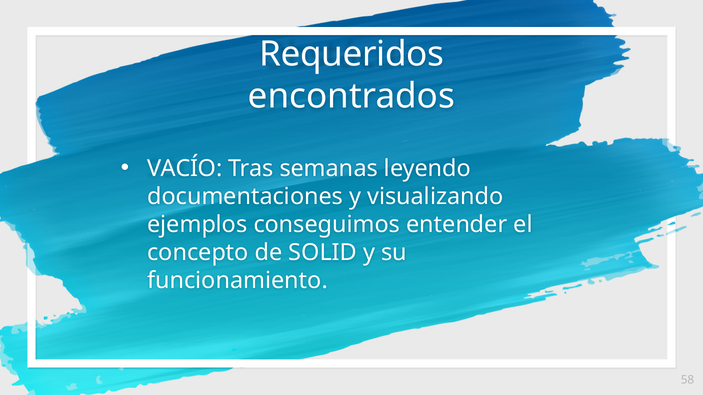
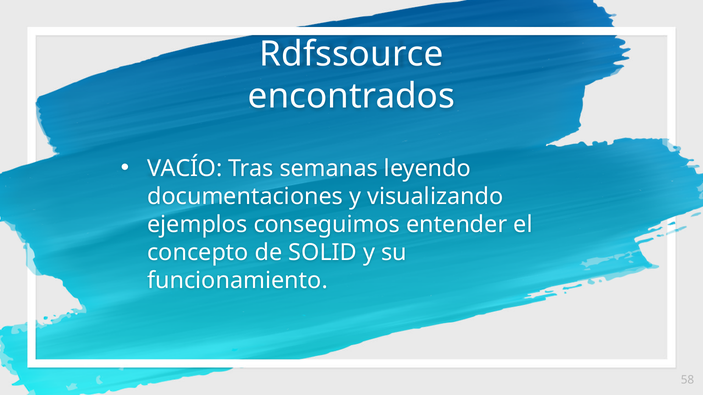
Requeridos: Requeridos -> Rdfssource
